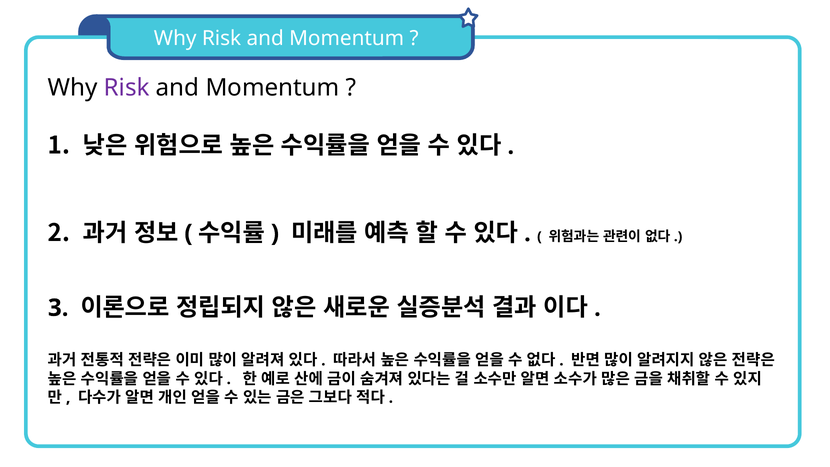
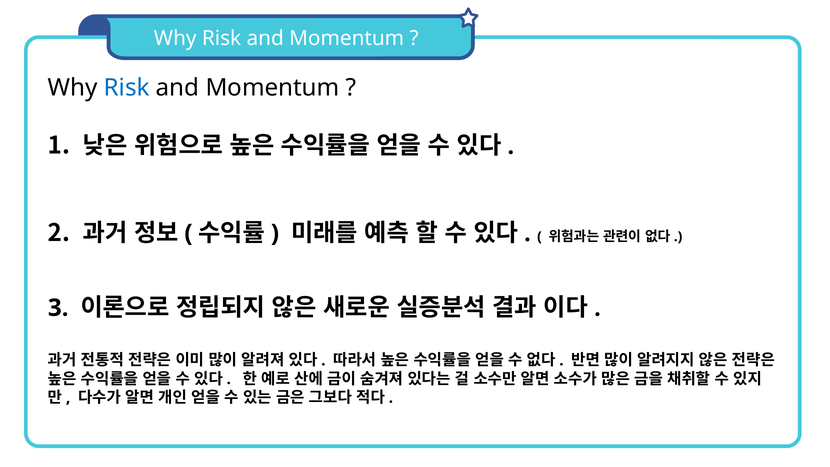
Risk at (127, 88) colour: purple -> blue
